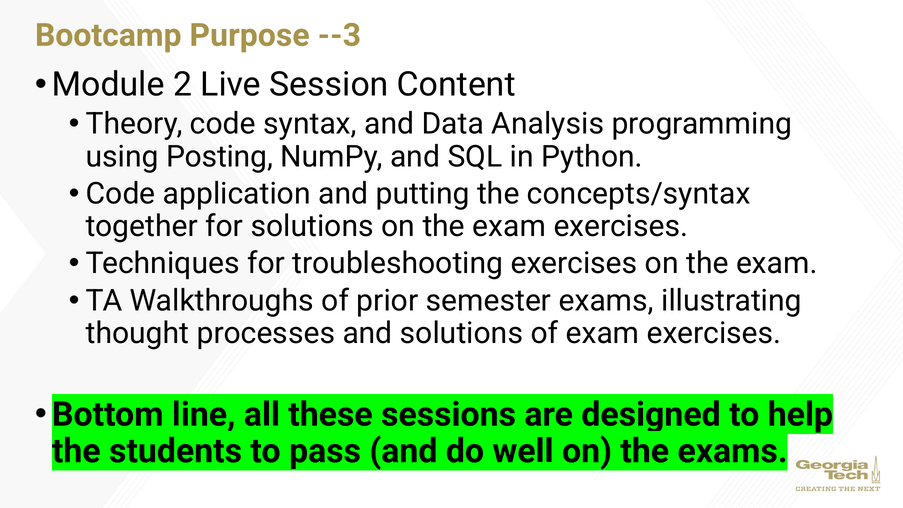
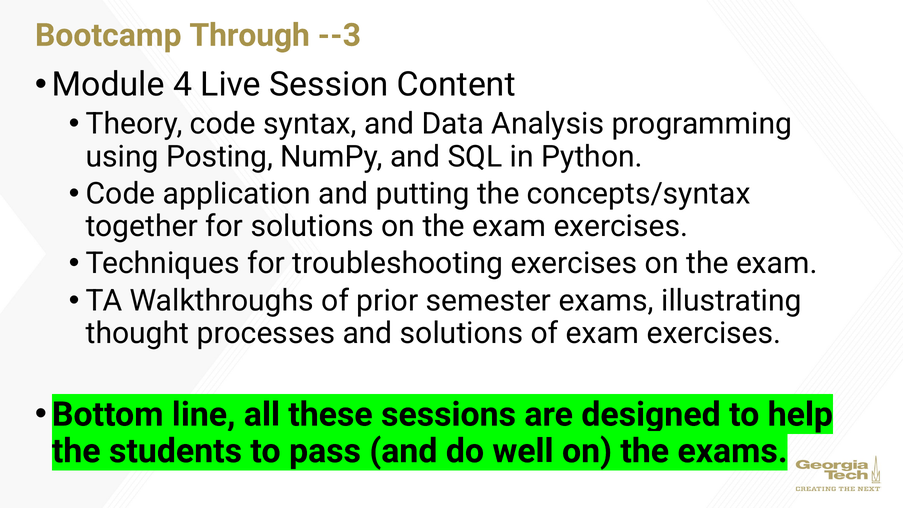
Purpose: Purpose -> Through
2: 2 -> 4
